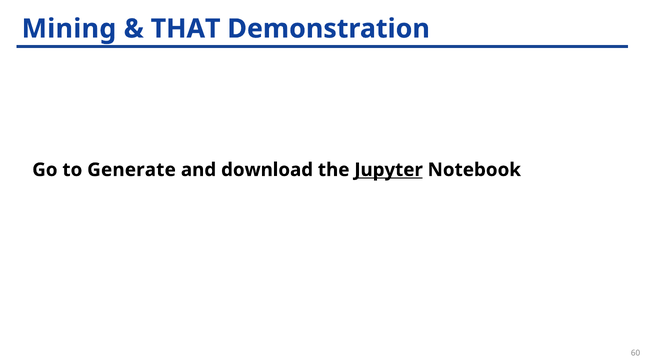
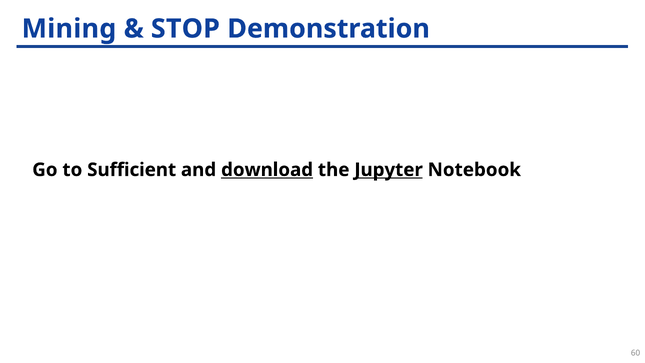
THAT: THAT -> STOP
Generate: Generate -> Sufficient
download underline: none -> present
